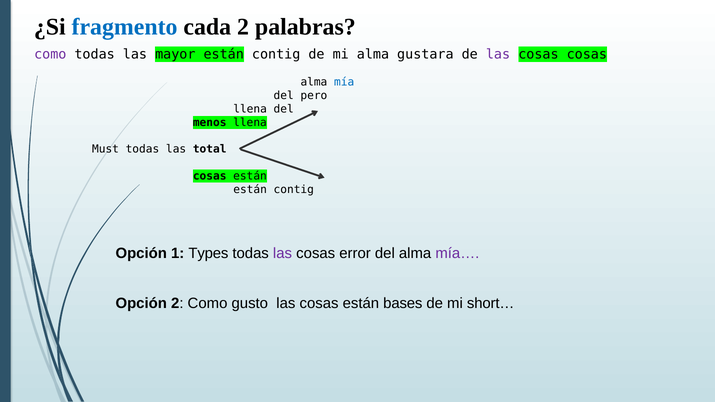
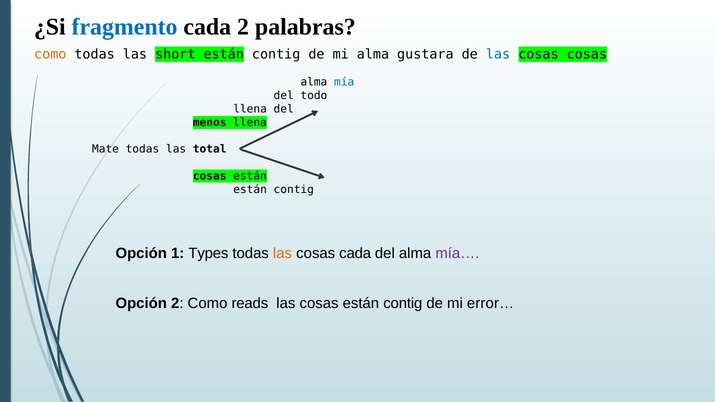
como at (50, 54) colour: purple -> orange
mayor: mayor -> short
las at (498, 54) colour: purple -> blue
pero: pero -> todo
Must: Must -> Mate
las at (283, 254) colour: purple -> orange
cosas error: error -> cada
gusto: gusto -> reads
cosas están bases: bases -> contig
short…: short… -> error…
